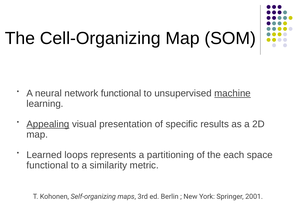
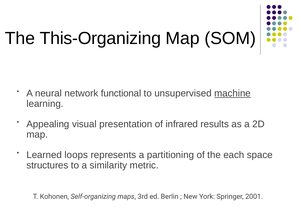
Cell-Organizing: Cell-Organizing -> This-Organizing
Appealing underline: present -> none
specific: specific -> infrared
functional at (47, 165): functional -> structures
